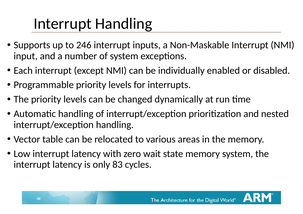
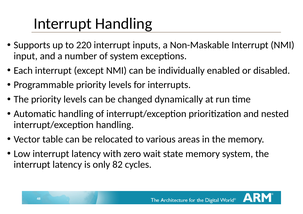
246: 246 -> 220
83: 83 -> 82
